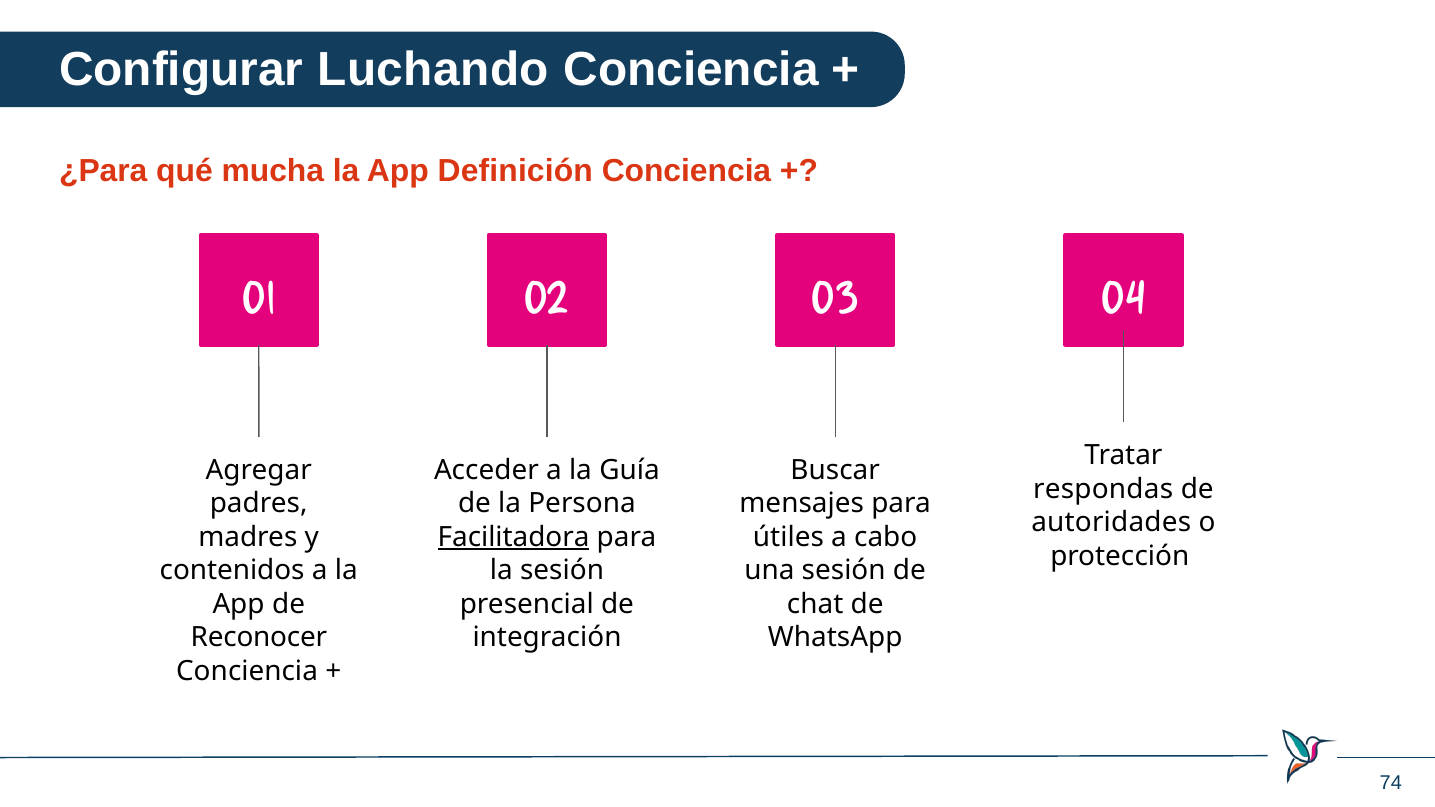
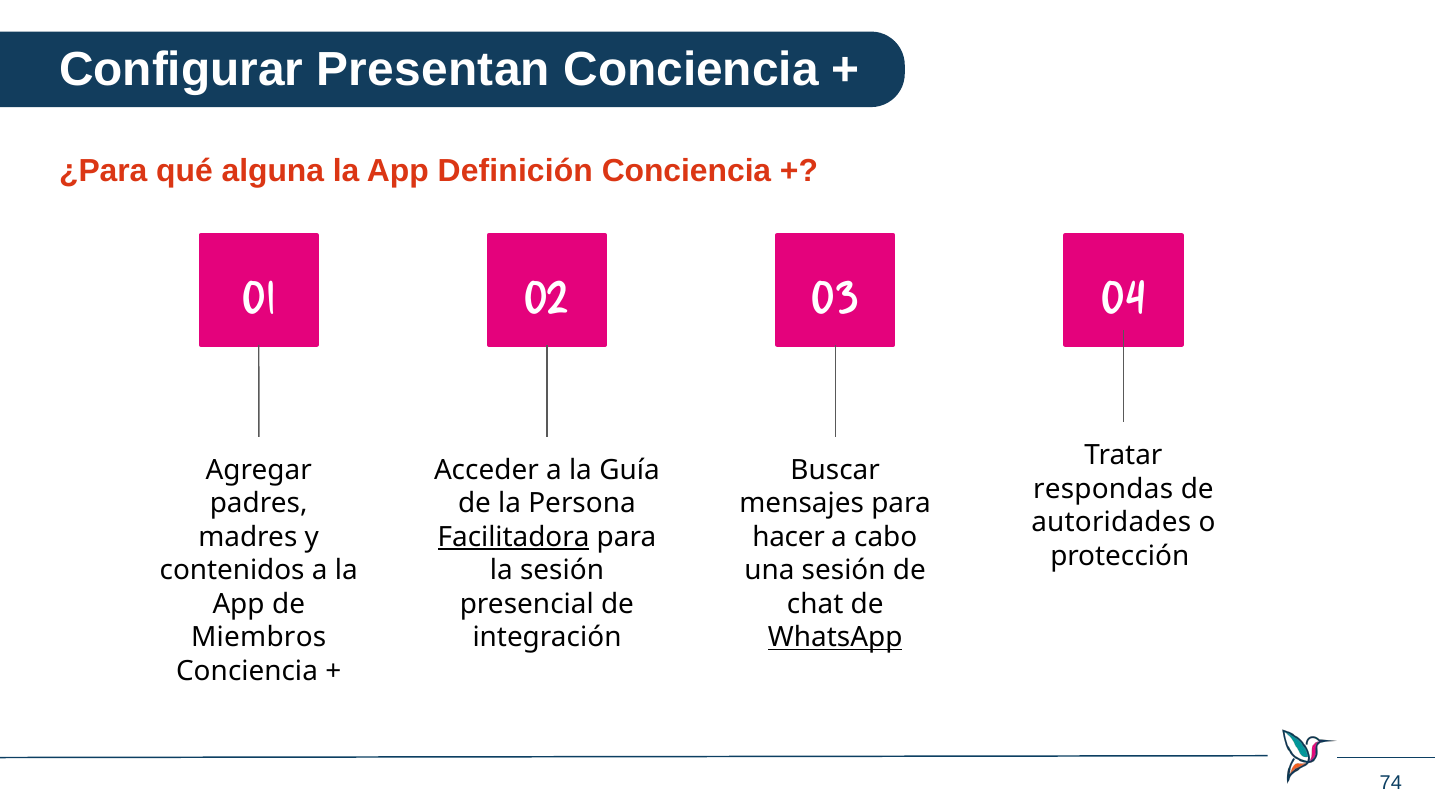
Luchando: Luchando -> Presentan
mucha: mucha -> alguna
útiles: útiles -> hacer
Reconocer: Reconocer -> Miembros
WhatsApp underline: none -> present
